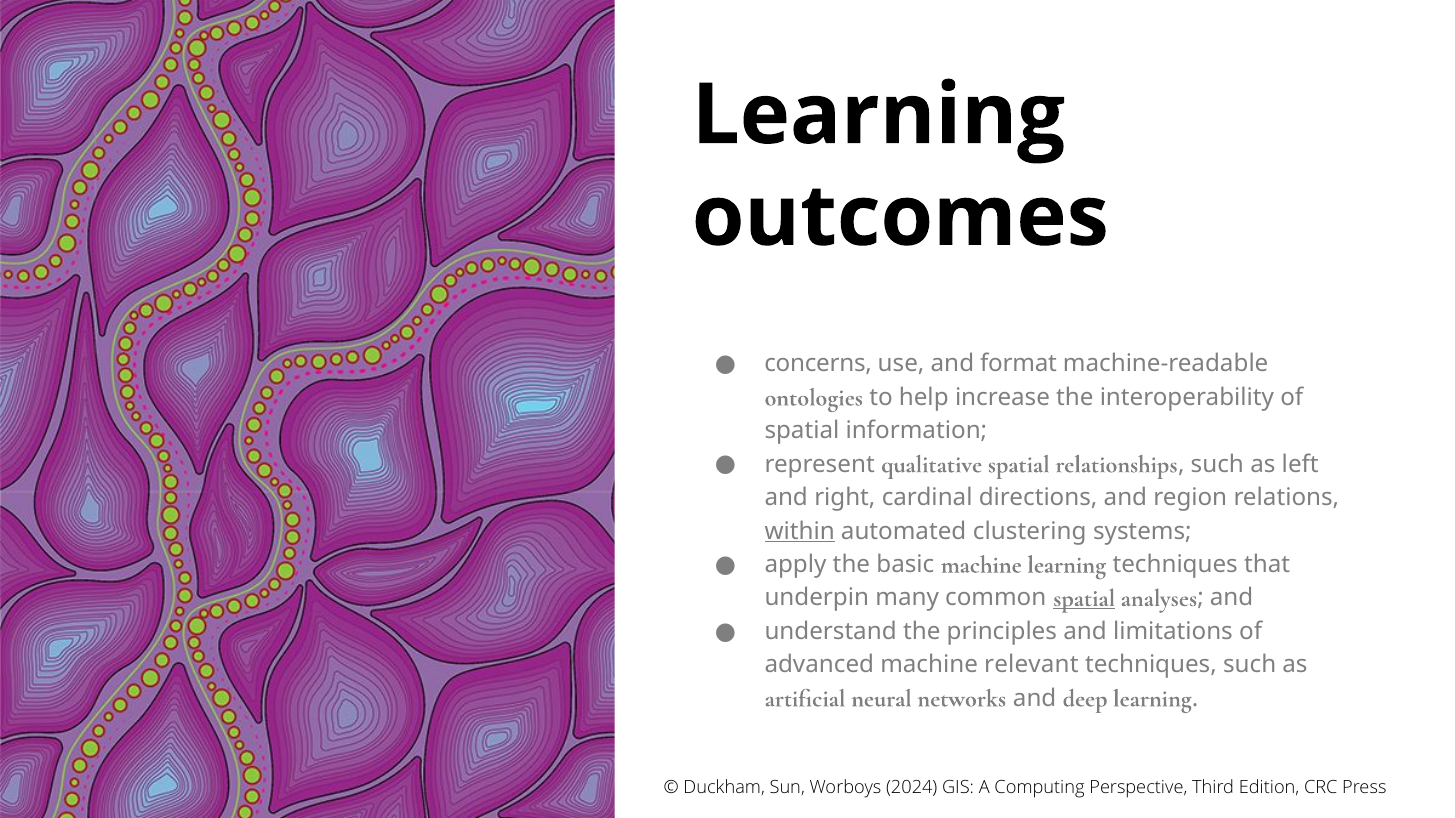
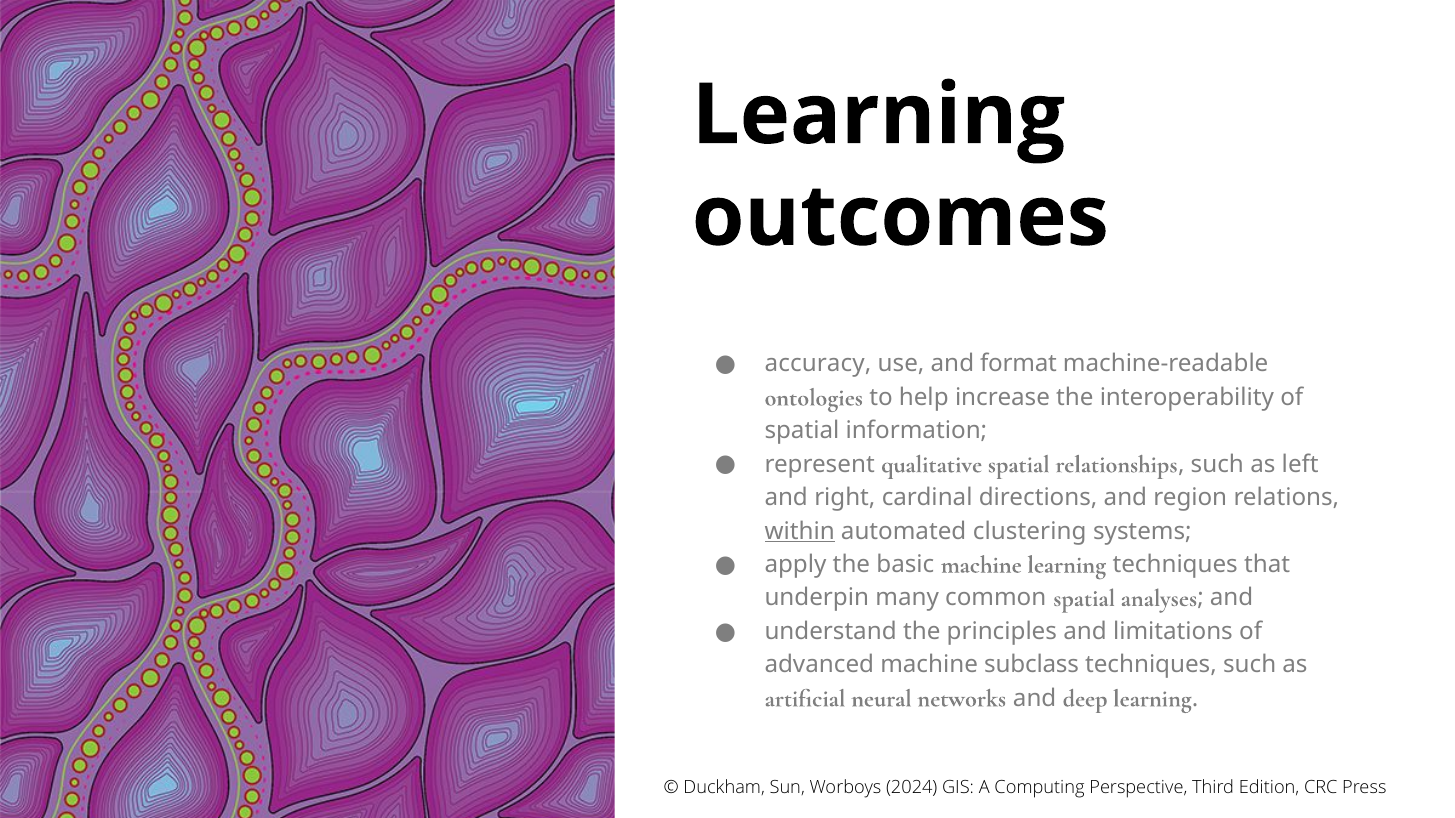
concerns: concerns -> accuracy
spatial at (1084, 598) underline: present -> none
relevant: relevant -> subclass
